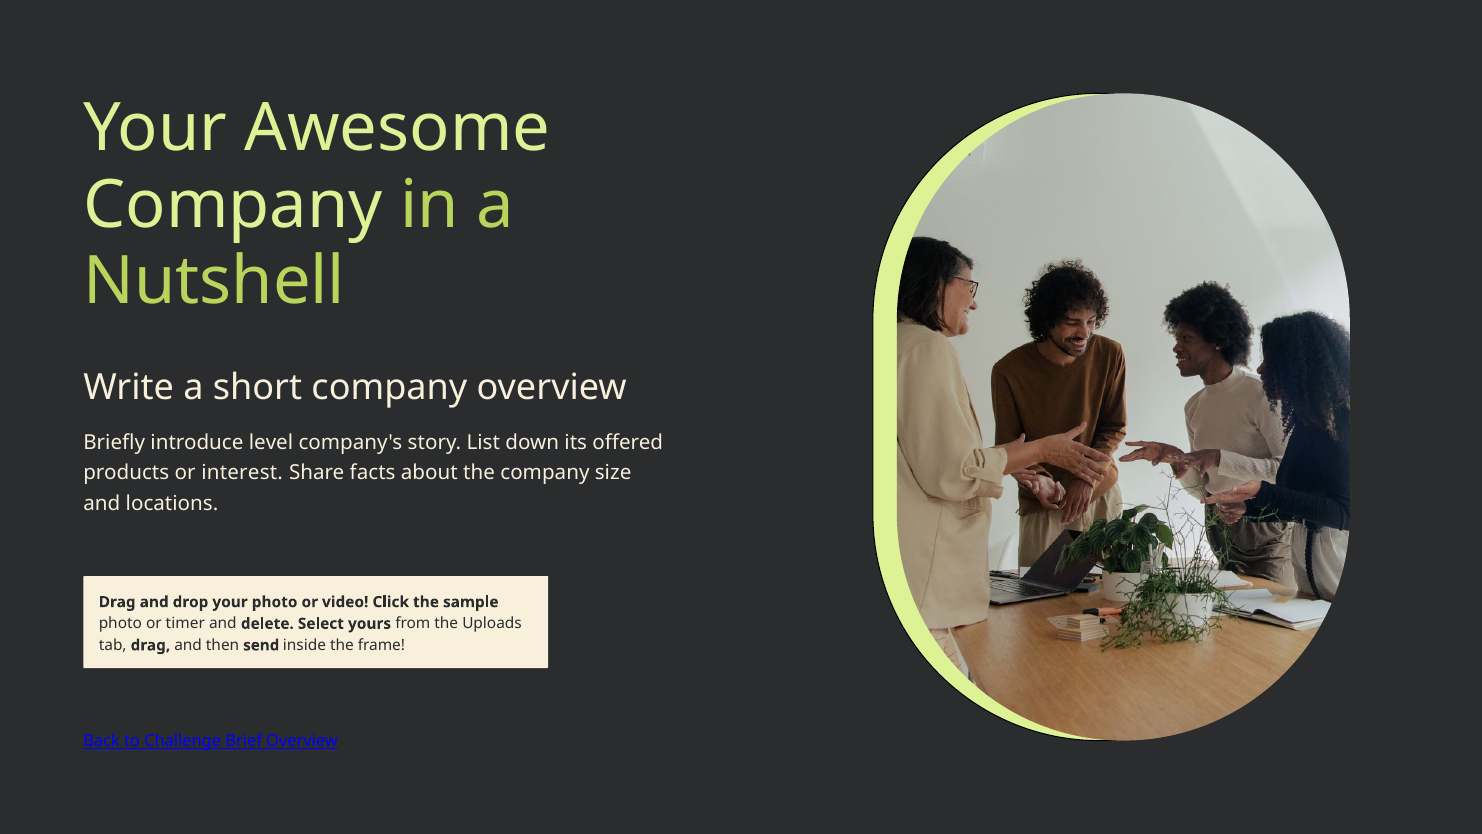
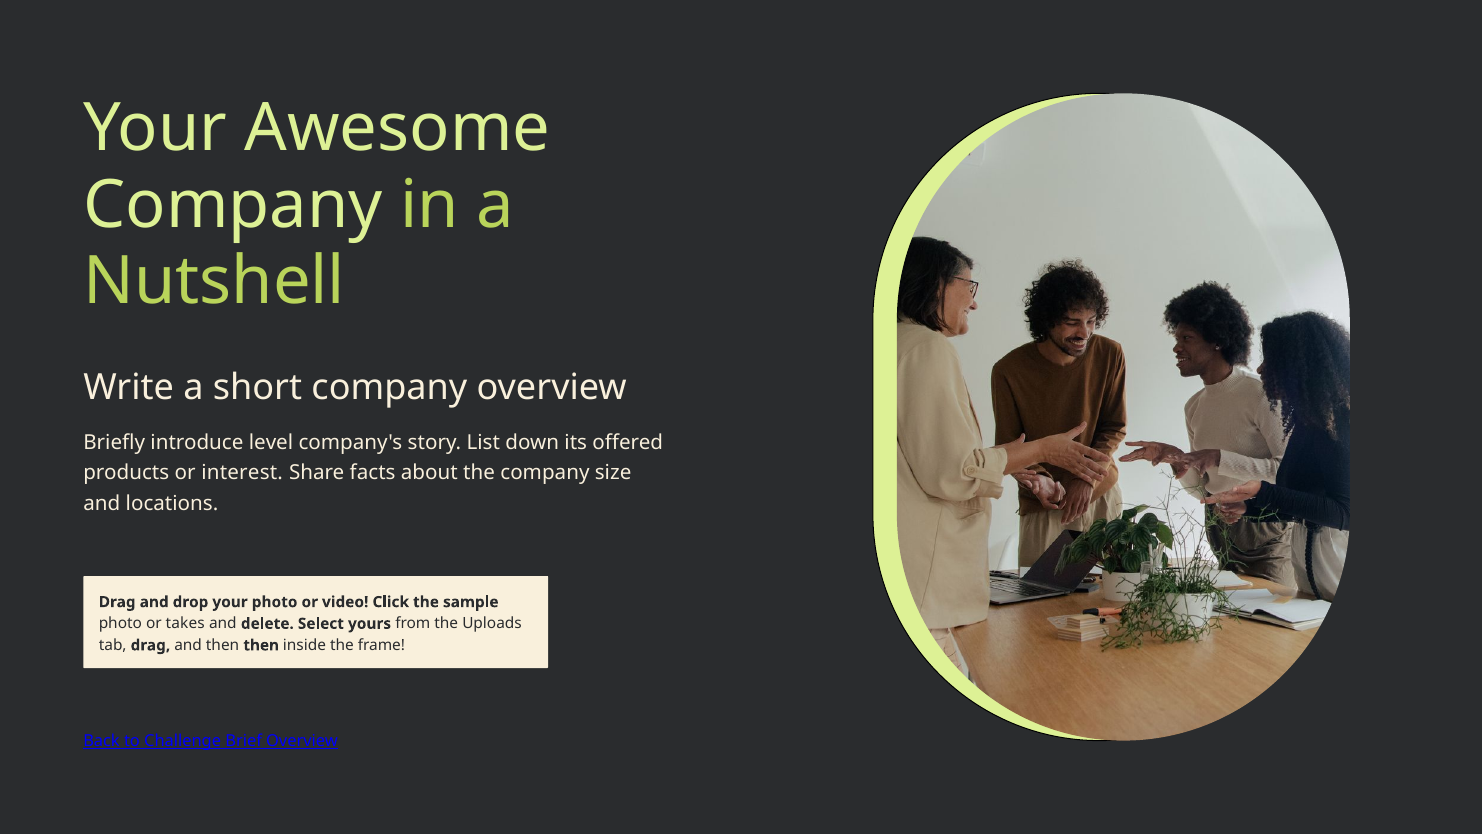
timer: timer -> takes
then send: send -> then
